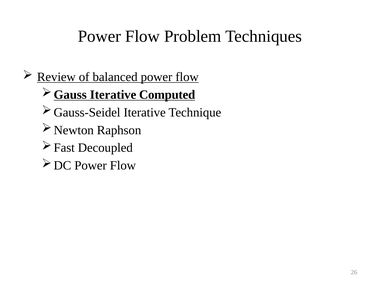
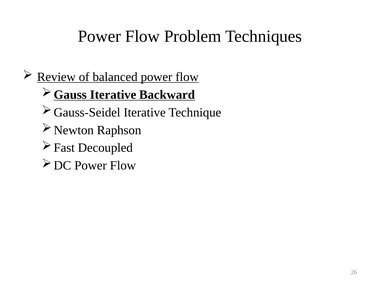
Computed: Computed -> Backward
